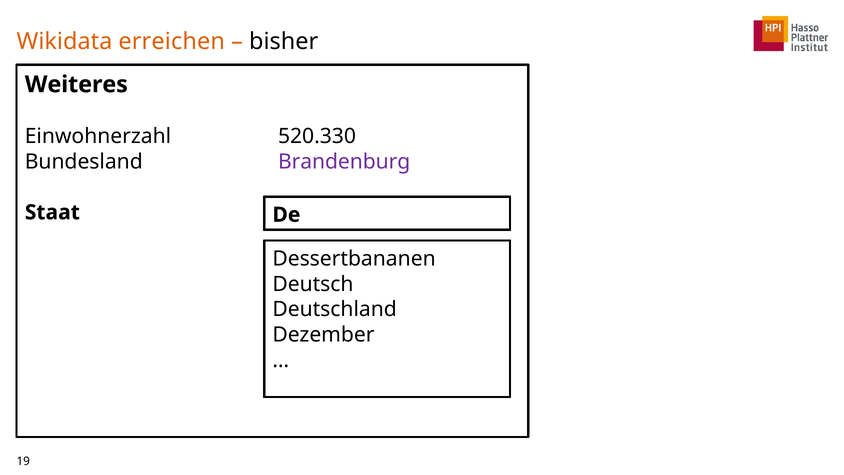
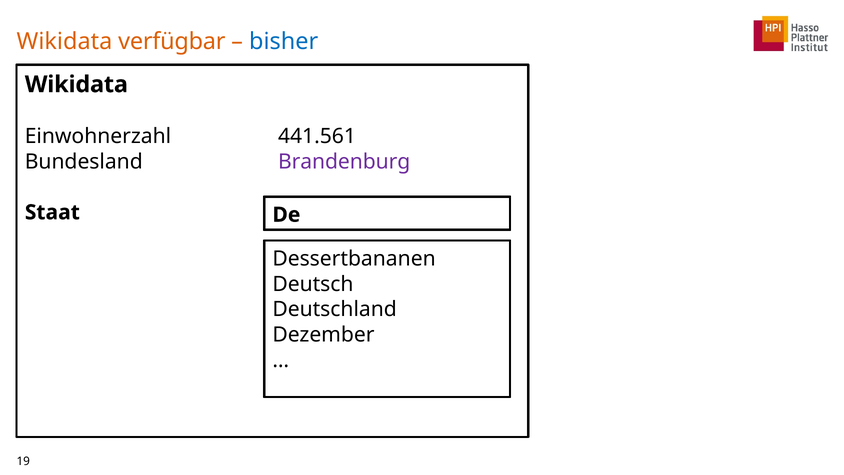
erreichen: erreichen -> verfügbar
bisher colour: black -> blue
Weiteres at (76, 84): Weiteres -> Wikidata
520.330: 520.330 -> 441.561
